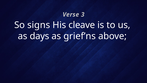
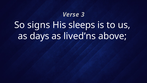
cleave: cleave -> sleeps
grief’ns: grief’ns -> lived’ns
